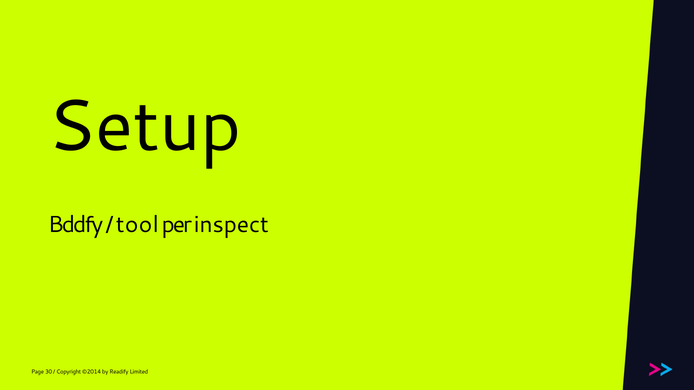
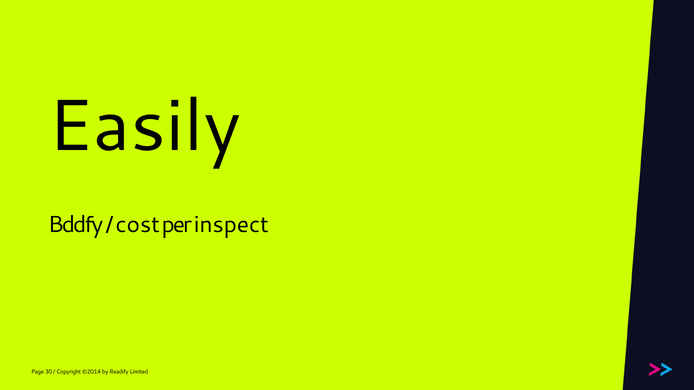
Setup: Setup -> Easily
tool: tool -> cost
